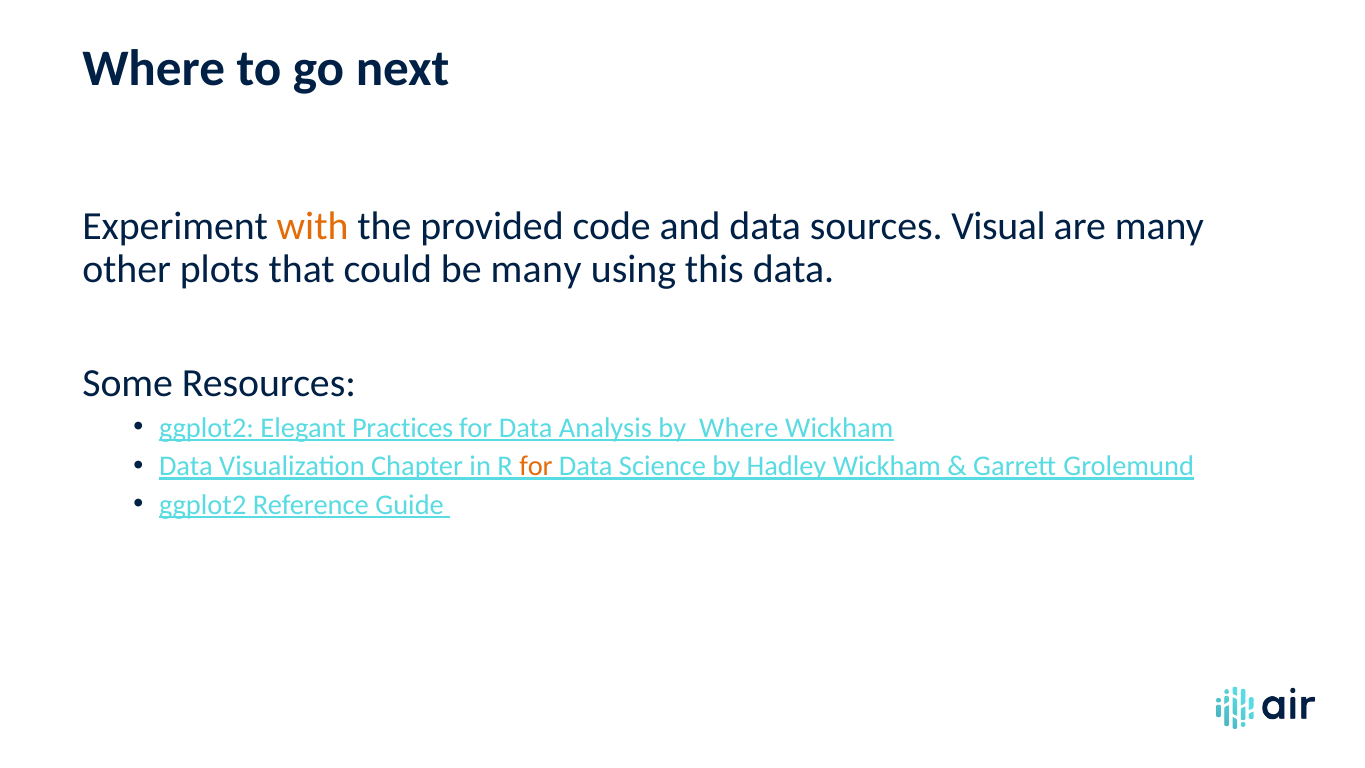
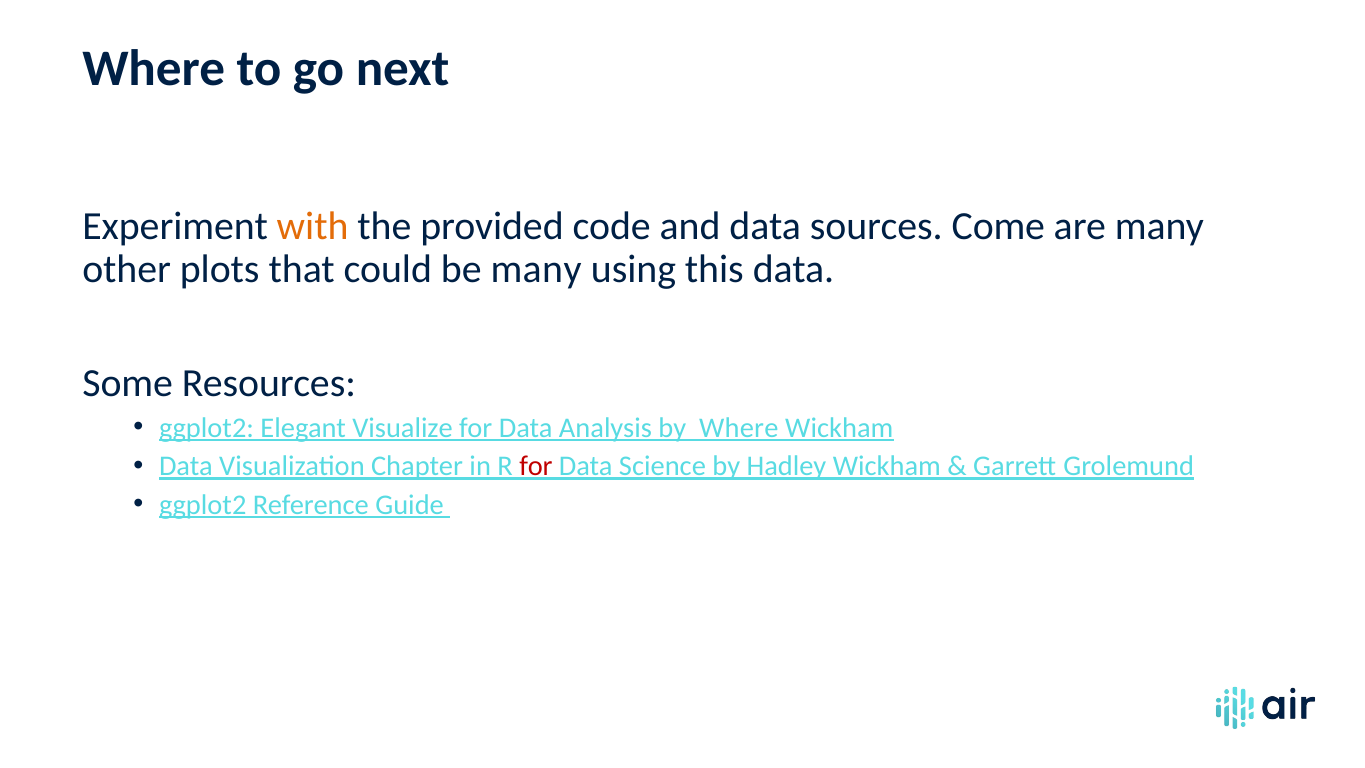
Visual: Visual -> Come
Practices: Practices -> Visualize
for at (536, 466) colour: orange -> red
